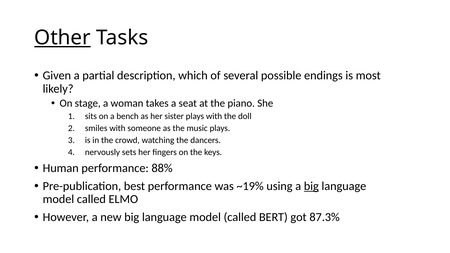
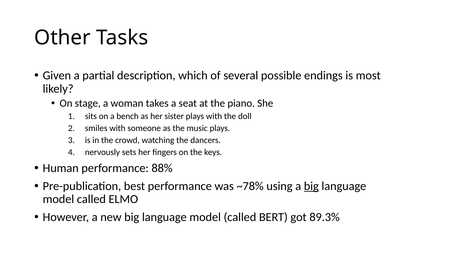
Other underline: present -> none
~19%: ~19% -> ~78%
87.3%: 87.3% -> 89.3%
